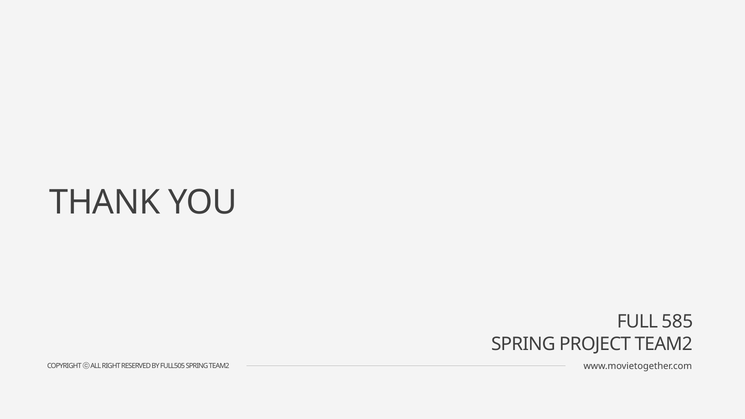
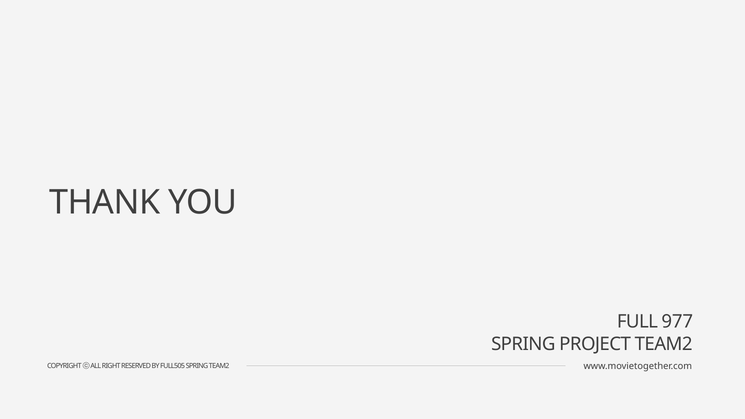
585: 585 -> 977
